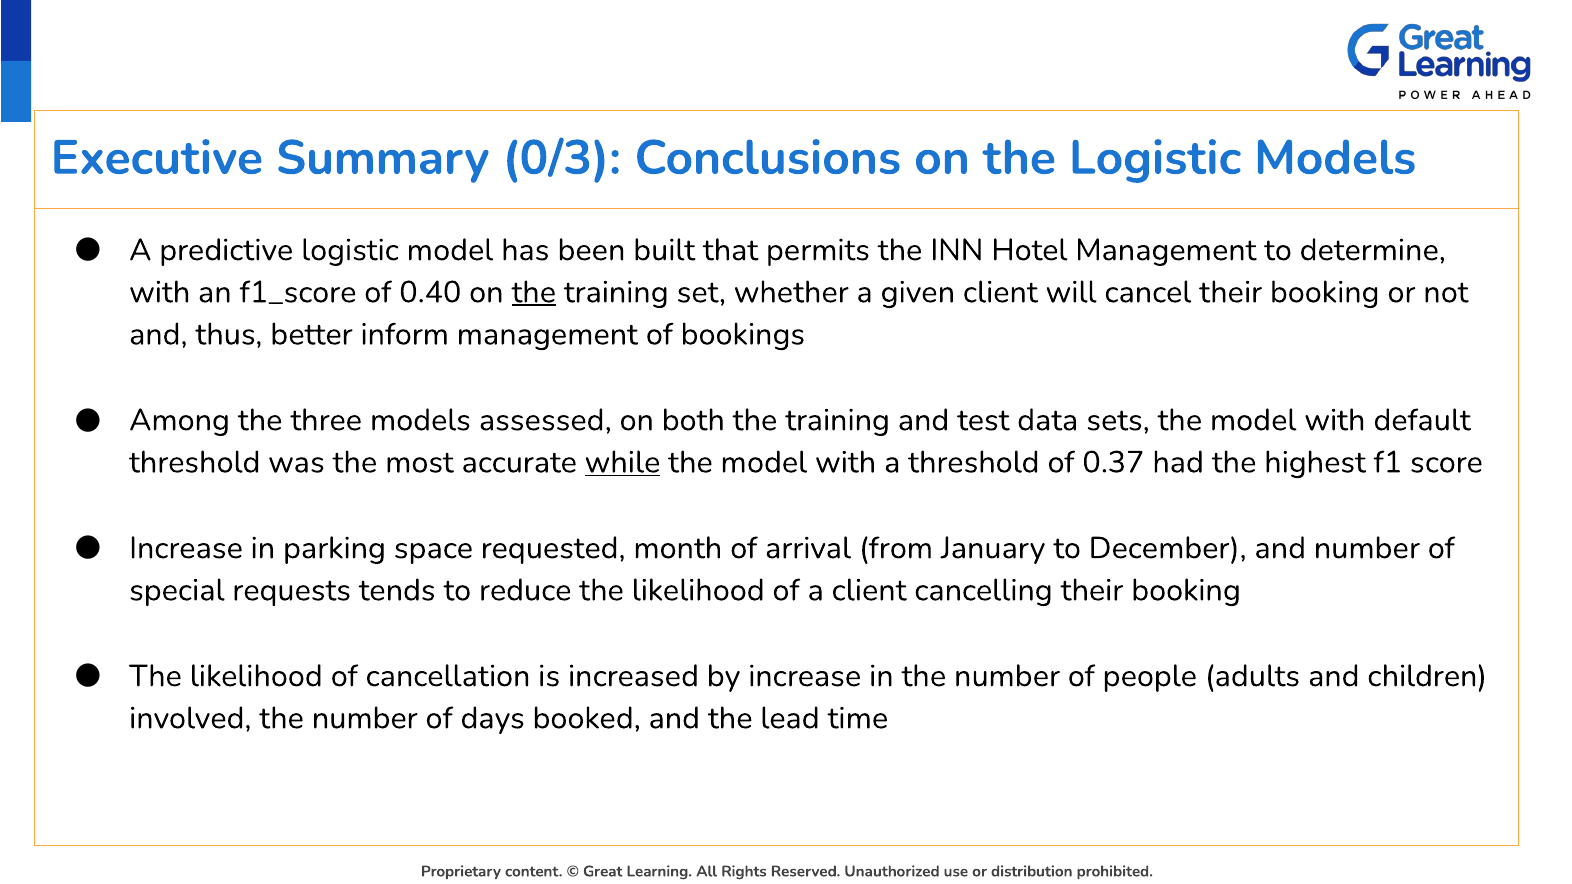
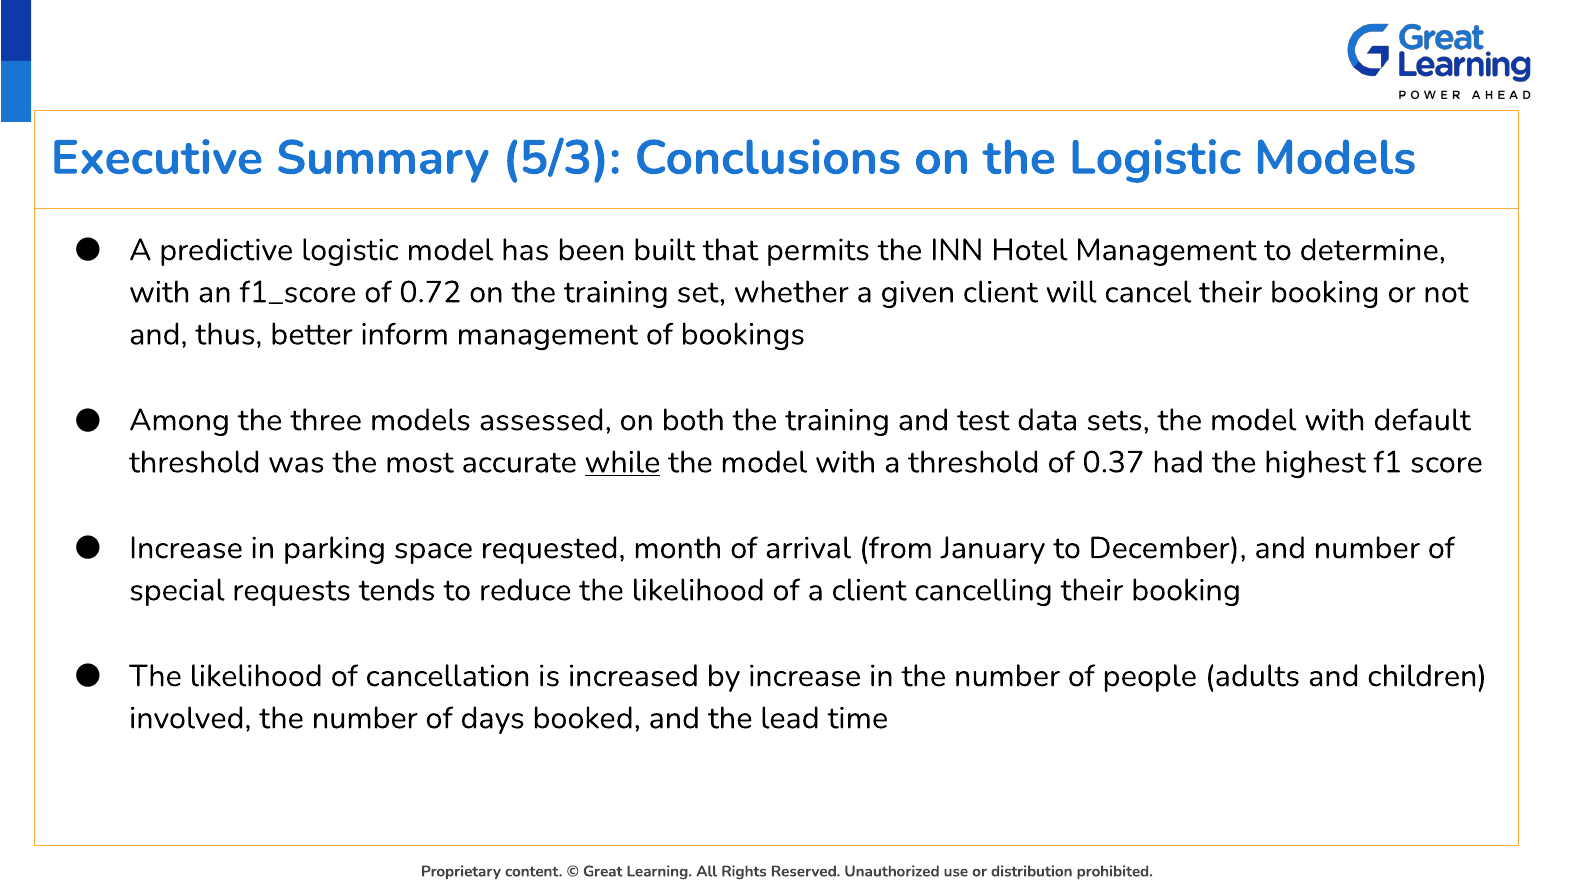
0/3: 0/3 -> 5/3
0.40: 0.40 -> 0.72
the at (534, 292) underline: present -> none
